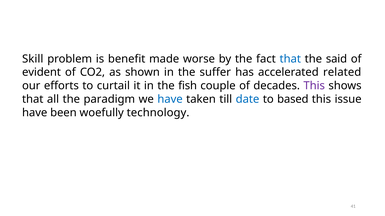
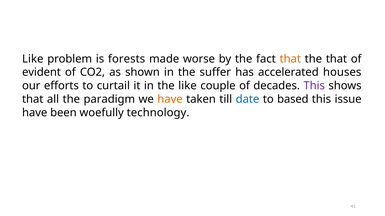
Skill at (33, 59): Skill -> Like
benefit: benefit -> forests
that at (290, 59) colour: blue -> orange
the said: said -> that
related: related -> houses
the fish: fish -> like
have at (170, 99) colour: blue -> orange
